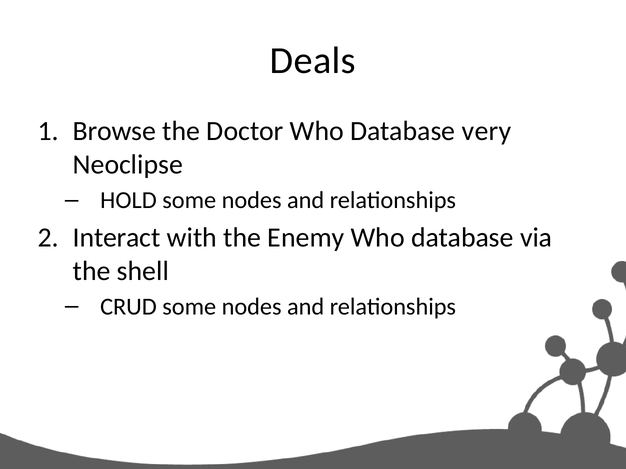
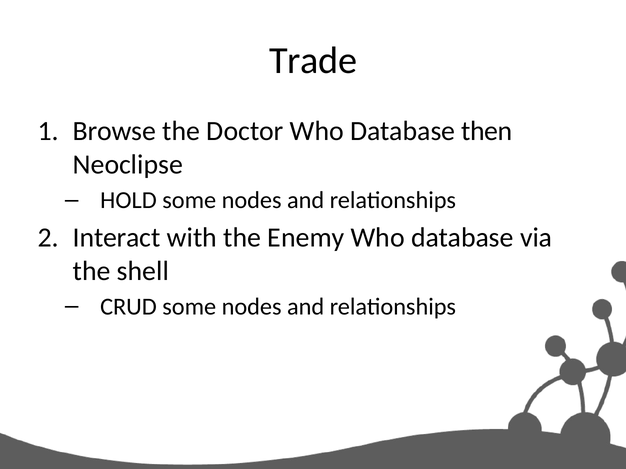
Deals: Deals -> Trade
very: very -> then
